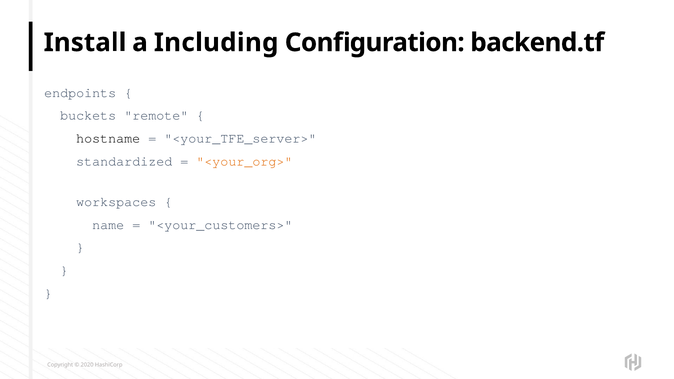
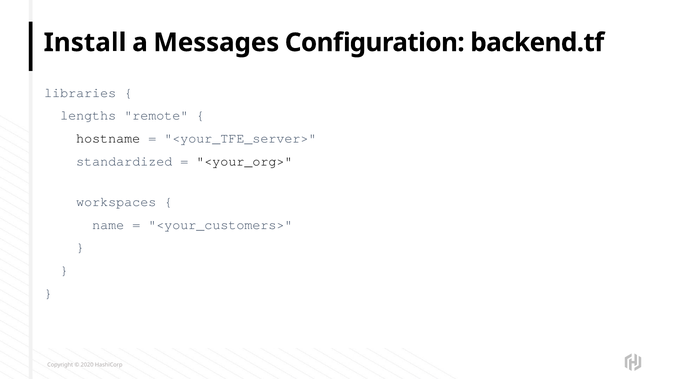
Including: Including -> Messages
endpoints: endpoints -> libraries
buckets: buckets -> lengths
<your_org> colour: orange -> black
